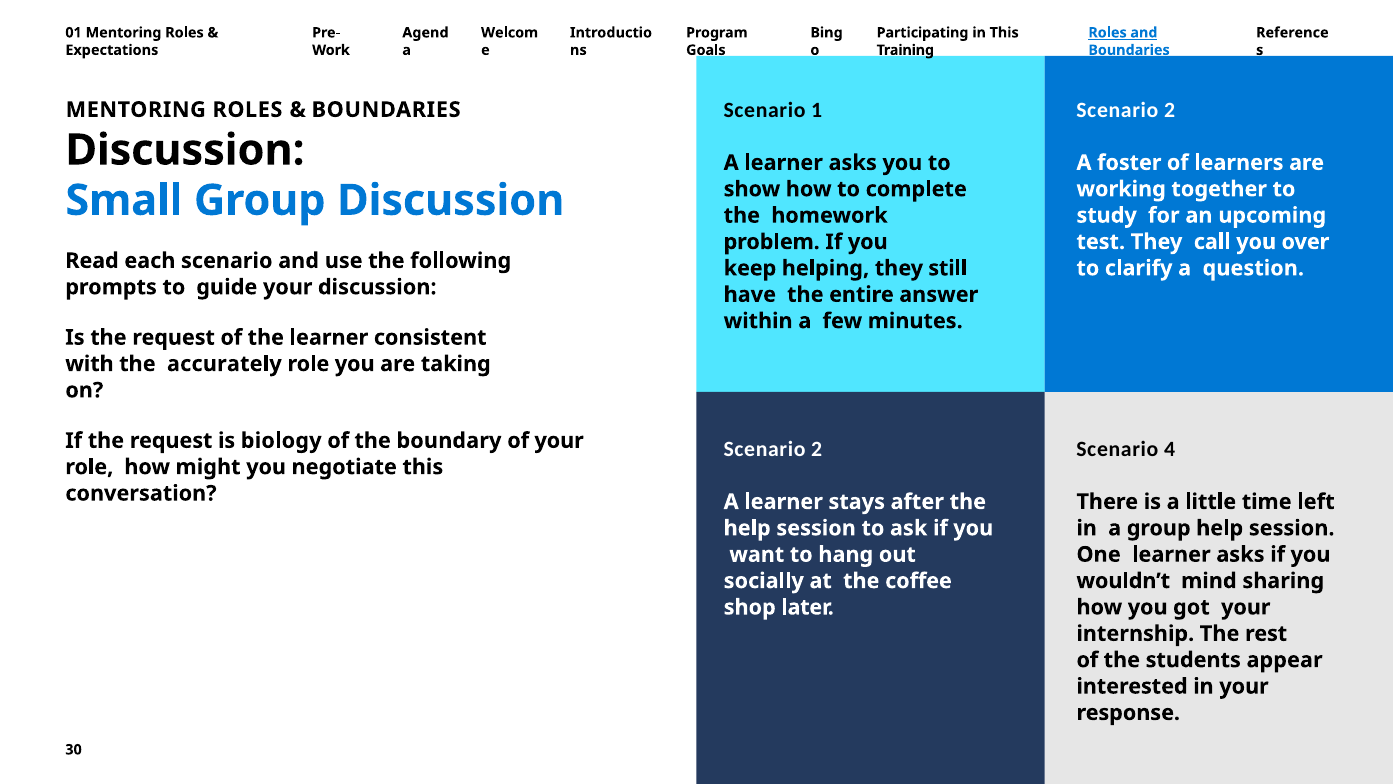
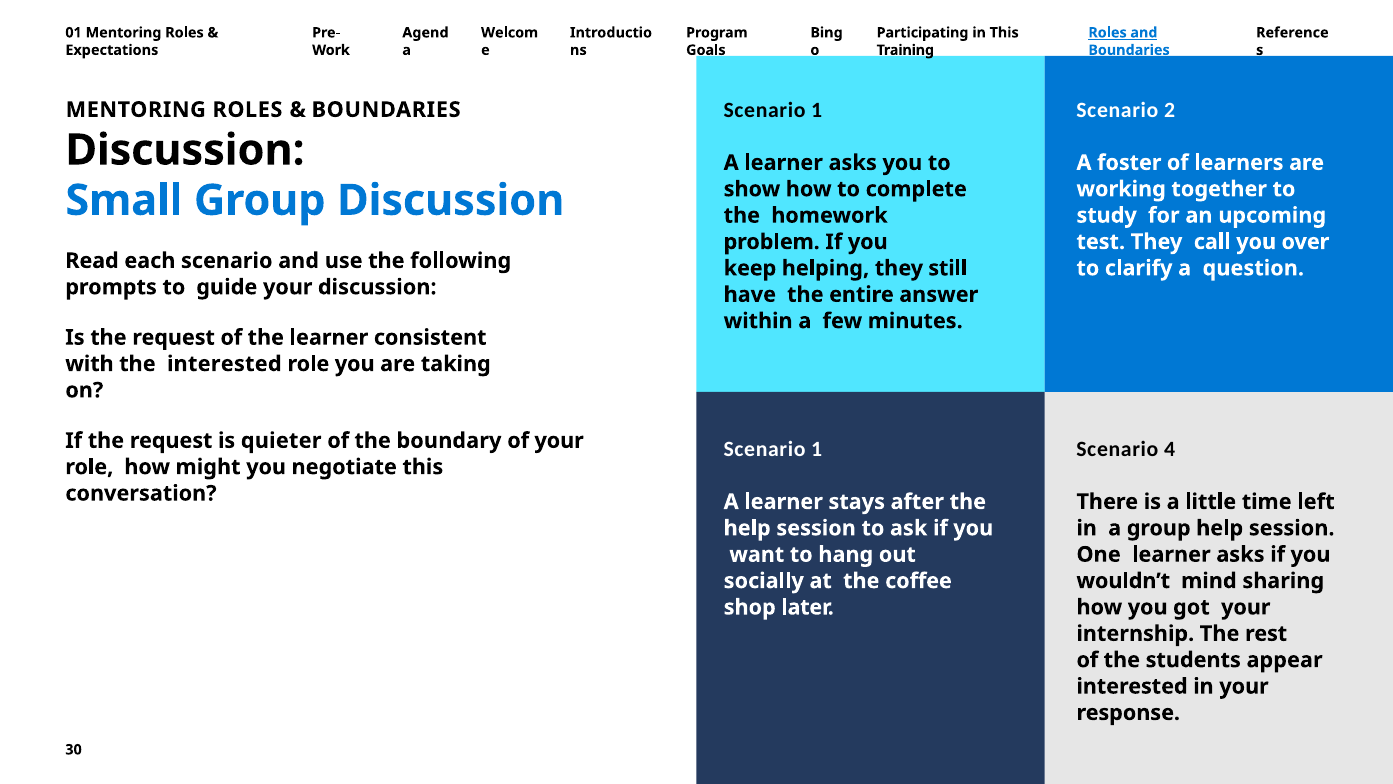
the accurately: accurately -> interested
biology: biology -> quieter
2 at (817, 449): 2 -> 1
